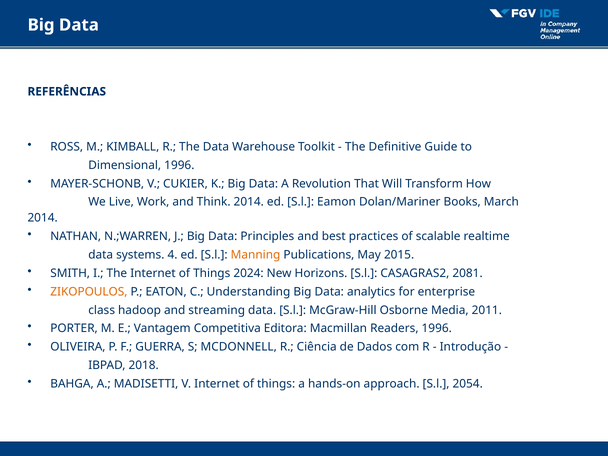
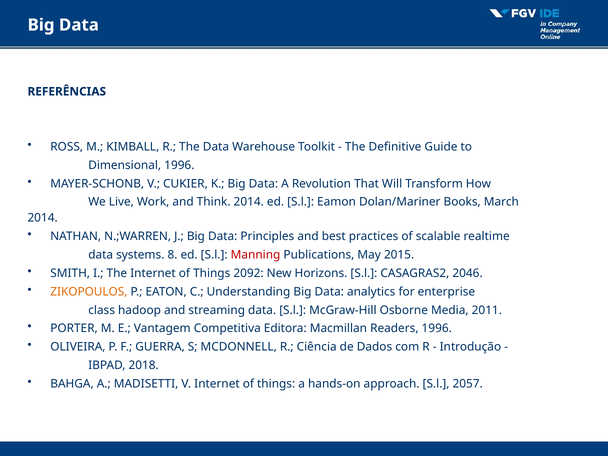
4: 4 -> 8
Manning colour: orange -> red
2024: 2024 -> 2092
2081: 2081 -> 2046
2054: 2054 -> 2057
